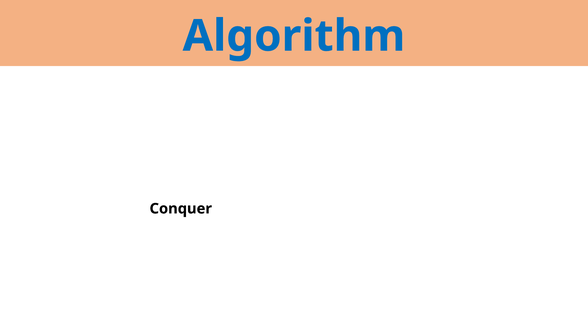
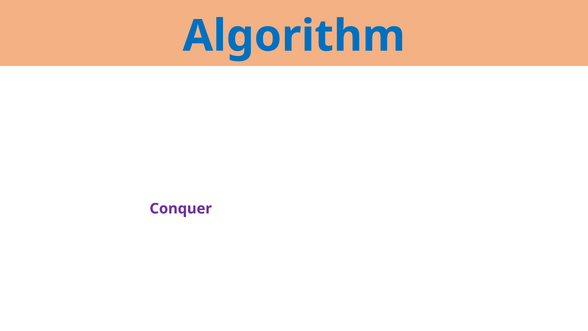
Conquer colour: black -> purple
